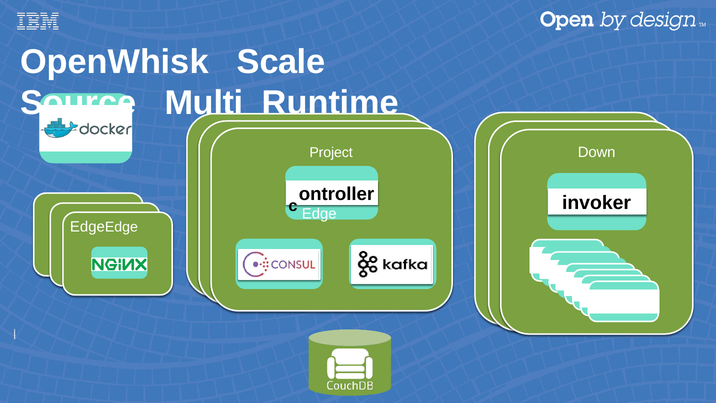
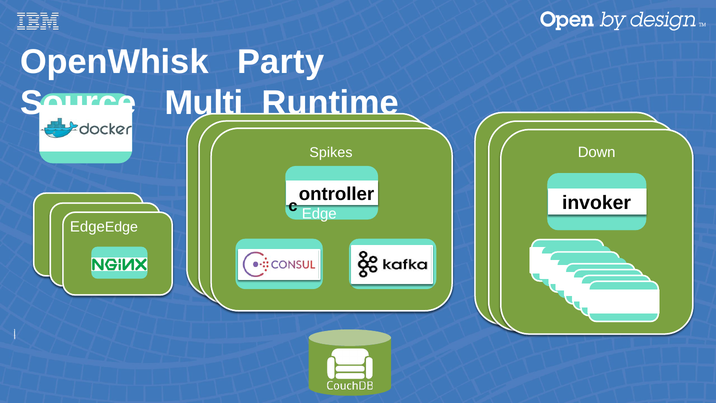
Scale: Scale -> Party
Project: Project -> Spikes
